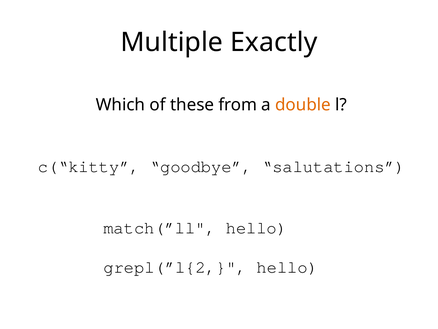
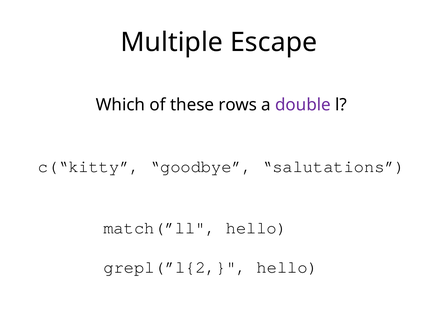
Exactly: Exactly -> Escape
from: from -> rows
double colour: orange -> purple
